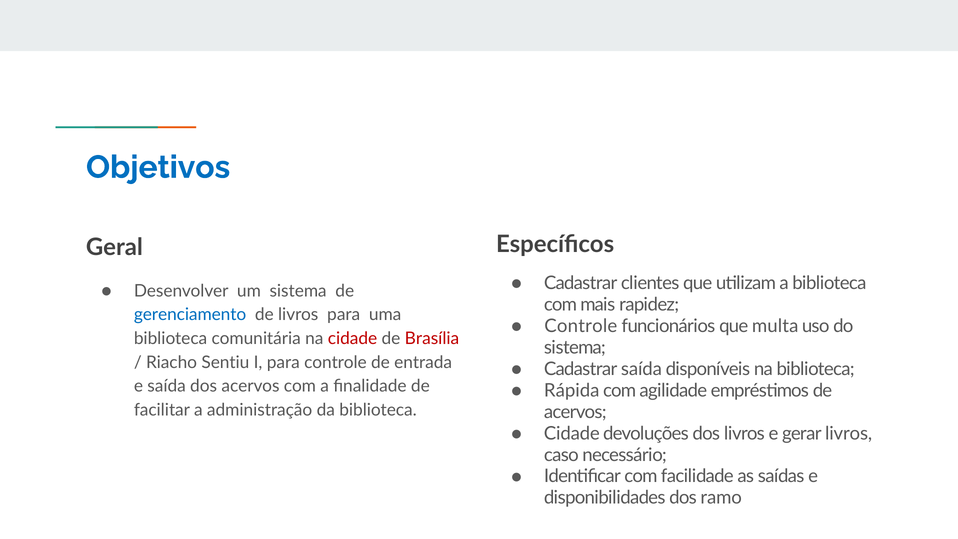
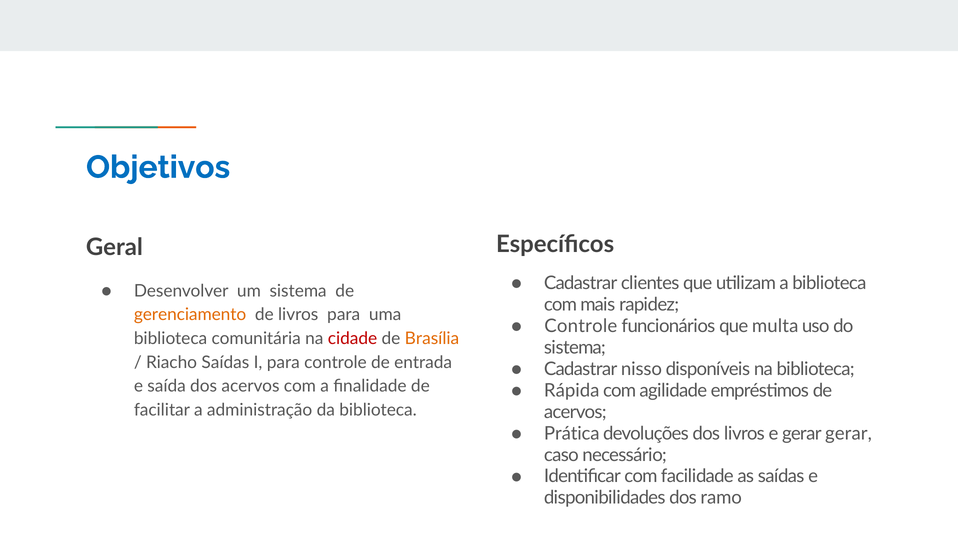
gerenciamento colour: blue -> orange
Brasília colour: red -> orange
Riacho Sentiu: Sentiu -> Saídas
Cadastrar saída: saída -> nisso
Cidade at (572, 433): Cidade -> Prática
gerar livros: livros -> gerar
